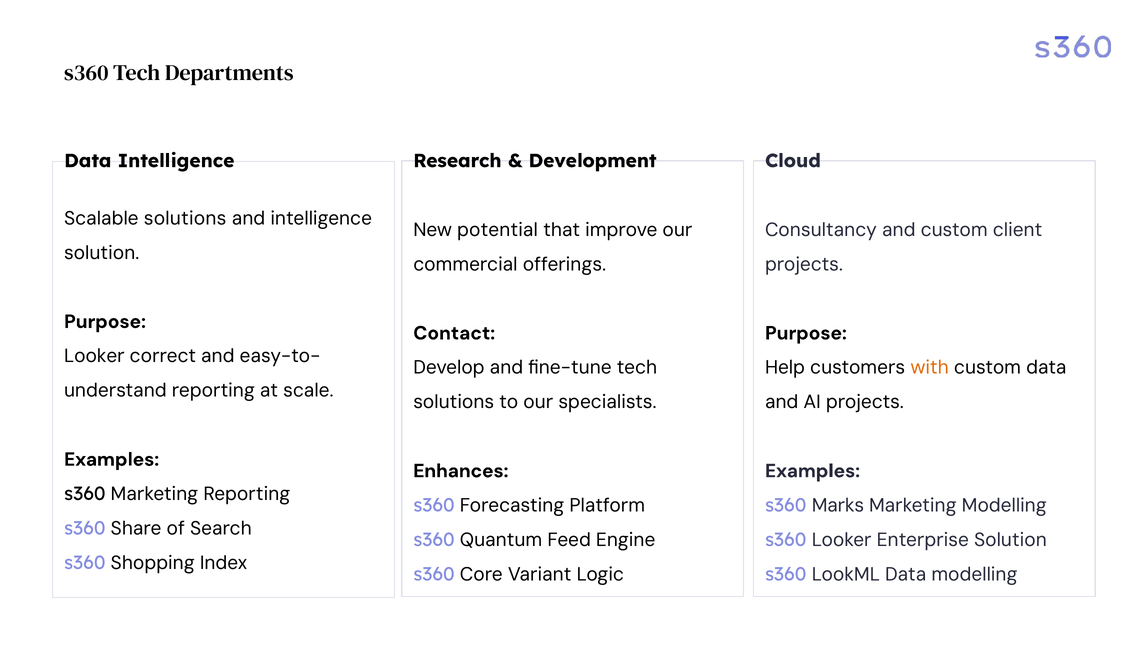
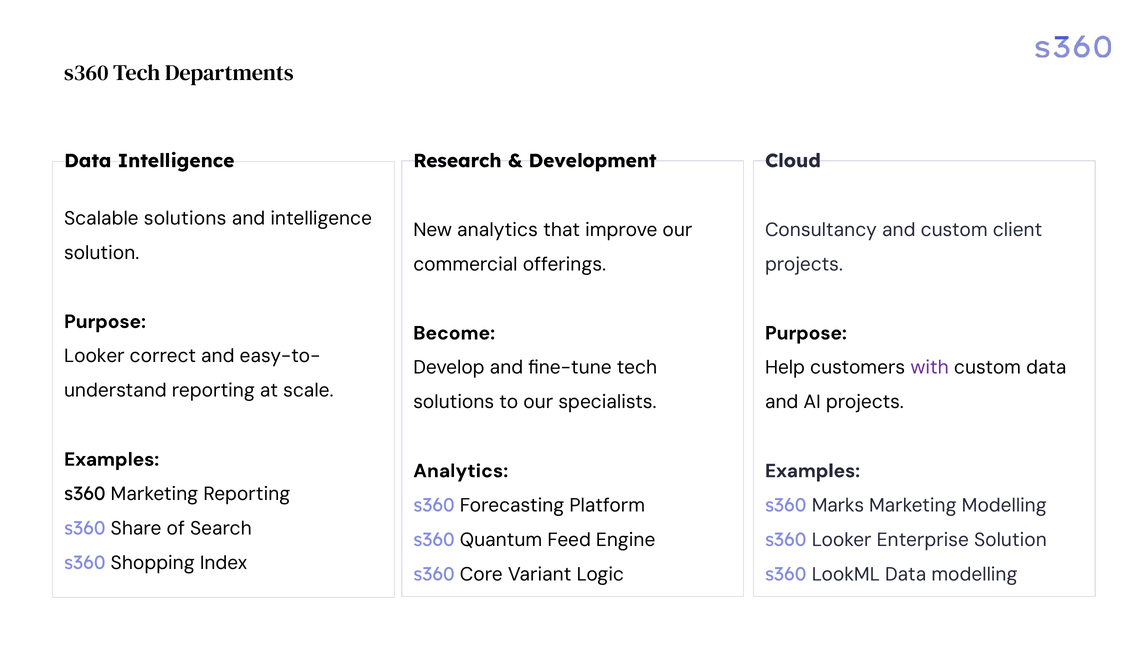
New potential: potential -> analytics
Contact: Contact -> Become
with colour: orange -> purple
Enhances at (461, 471): Enhances -> Analytics
